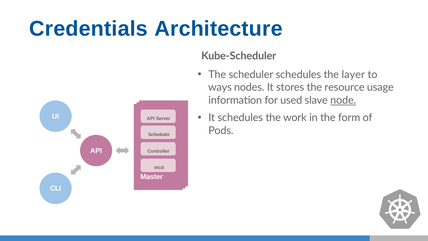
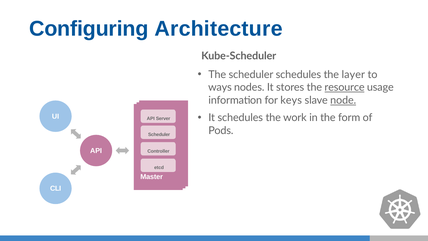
Credentials: Credentials -> Configuring
resource underline: none -> present
used: used -> keys
